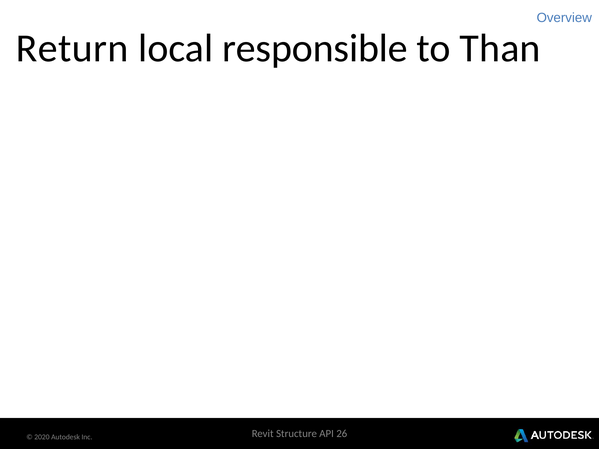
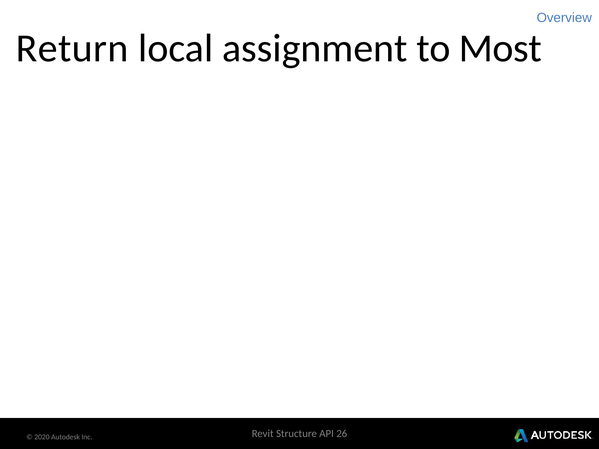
responsible: responsible -> assignment
Than: Than -> Most
